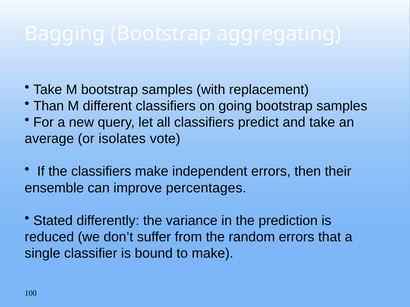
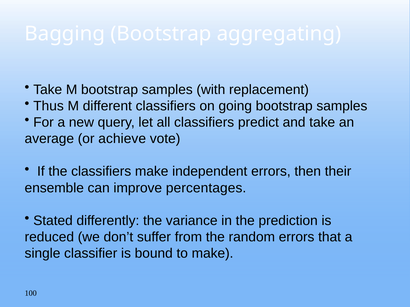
Than: Than -> Thus
isolates: isolates -> achieve
